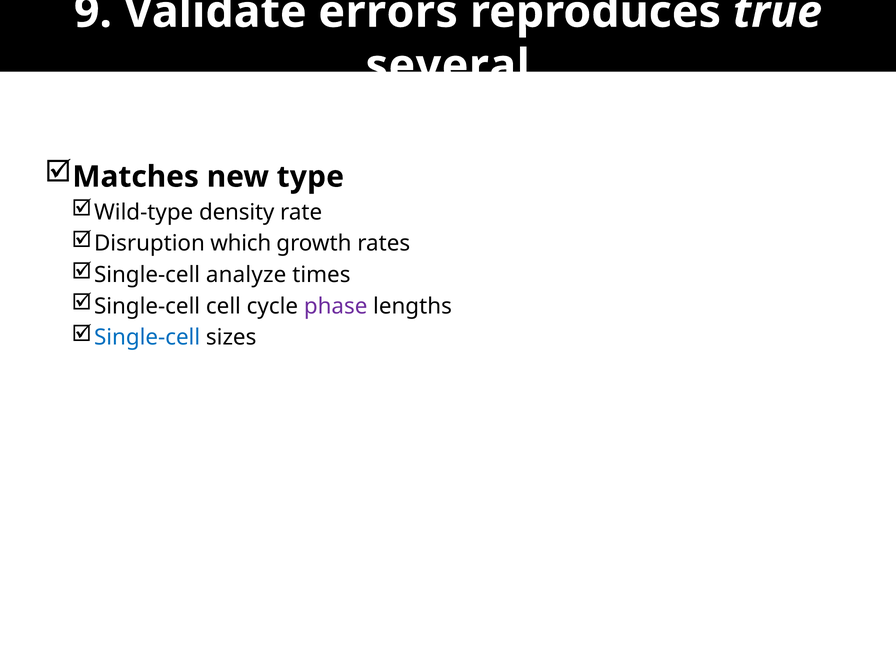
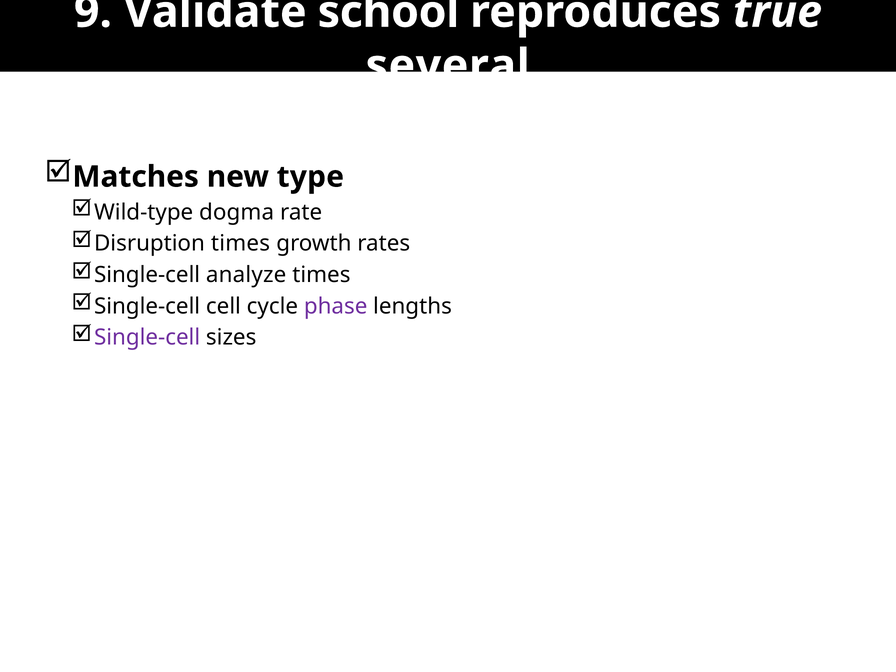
errors: errors -> school
density: density -> dogma
Disruption which: which -> times
Single-cell at (147, 338) colour: blue -> purple
